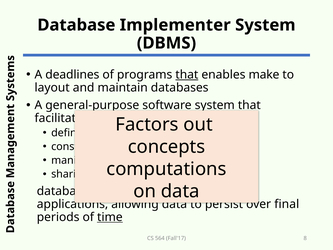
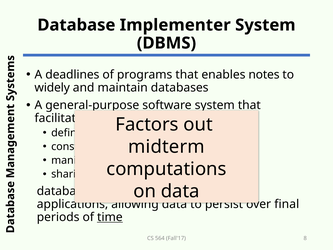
that at (187, 75) underline: present -> none
make: make -> notes
layout: layout -> widely
concepts: concepts -> midterm
